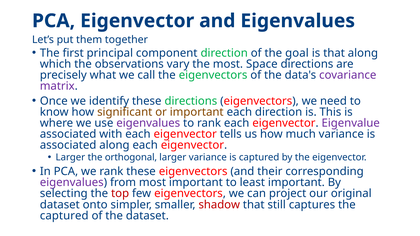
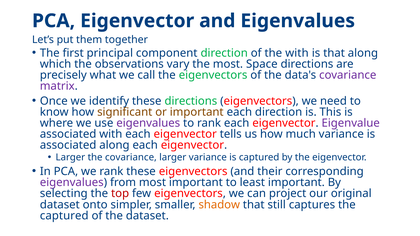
the goal: goal -> with
the orthogonal: orthogonal -> covariance
shadow colour: red -> orange
